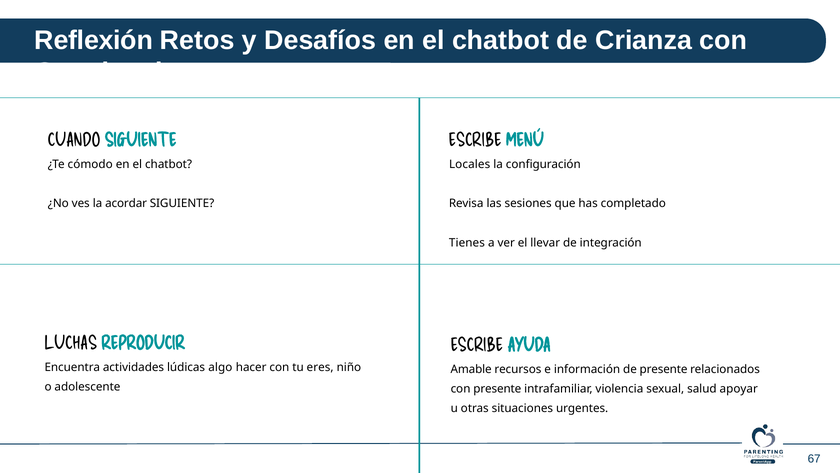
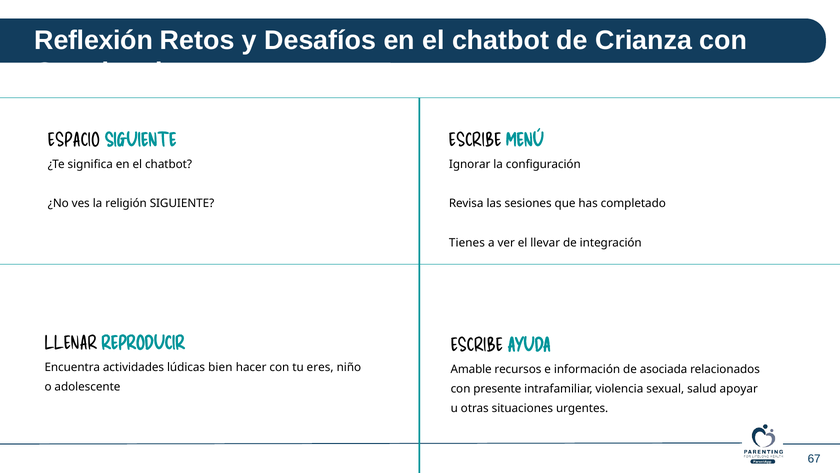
CUANDO: CUANDO -> ESPACIO
cómodo: cómodo -> significa
Locales: Locales -> Ignorar
acordar: acordar -> religión
LUCHAS: LUCHAS -> LLENAR
algo: algo -> bien
de presente: presente -> asociada
